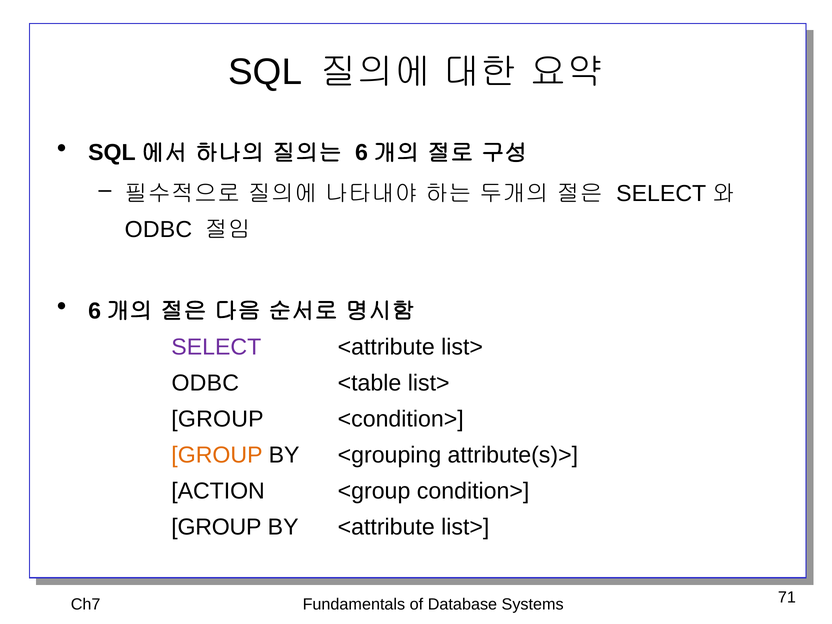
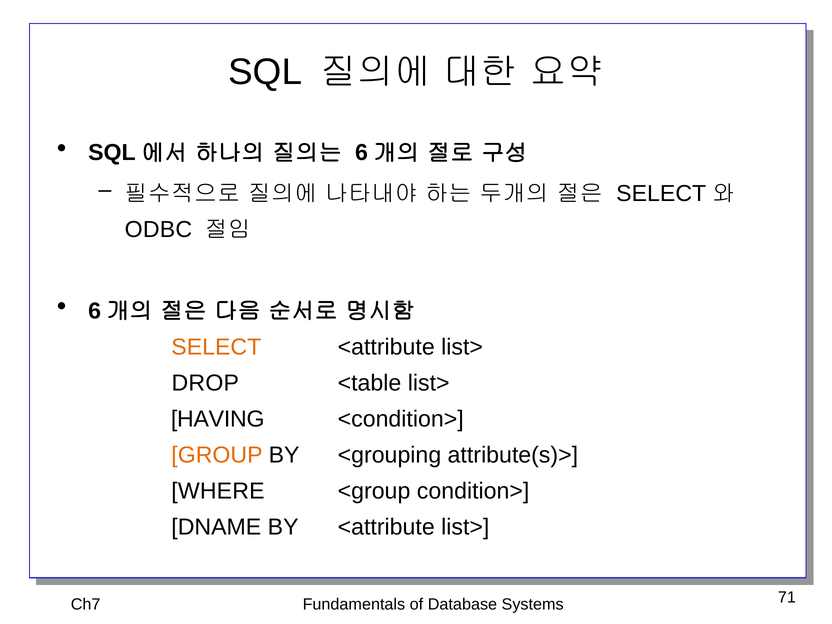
SELECT colour: purple -> orange
ODBC at (205, 383): ODBC -> DROP
GROUP at (217, 419): GROUP -> HAVING
ACTION: ACTION -> WHERE
GROUP at (216, 527): GROUP -> DNAME
